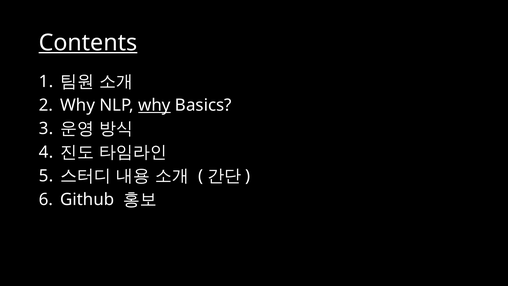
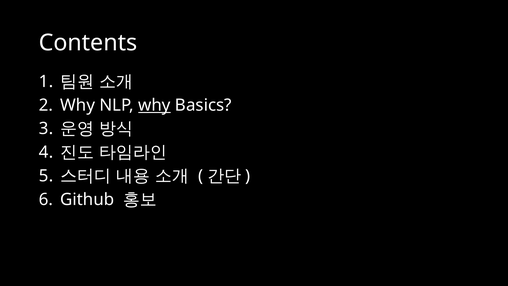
Contents underline: present -> none
